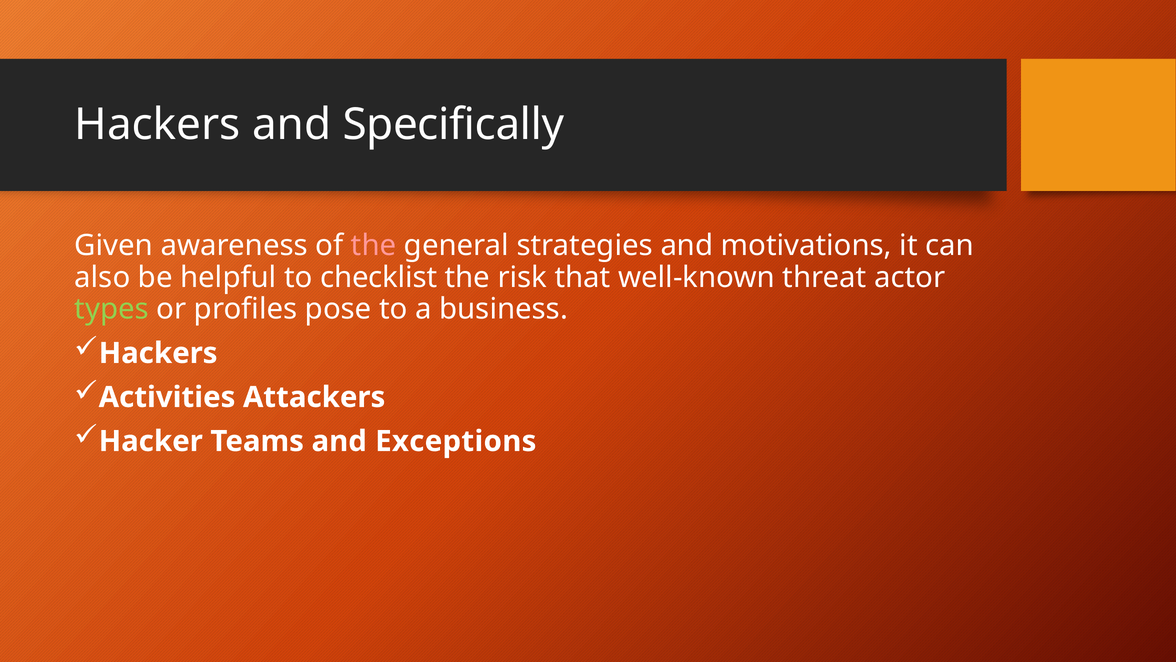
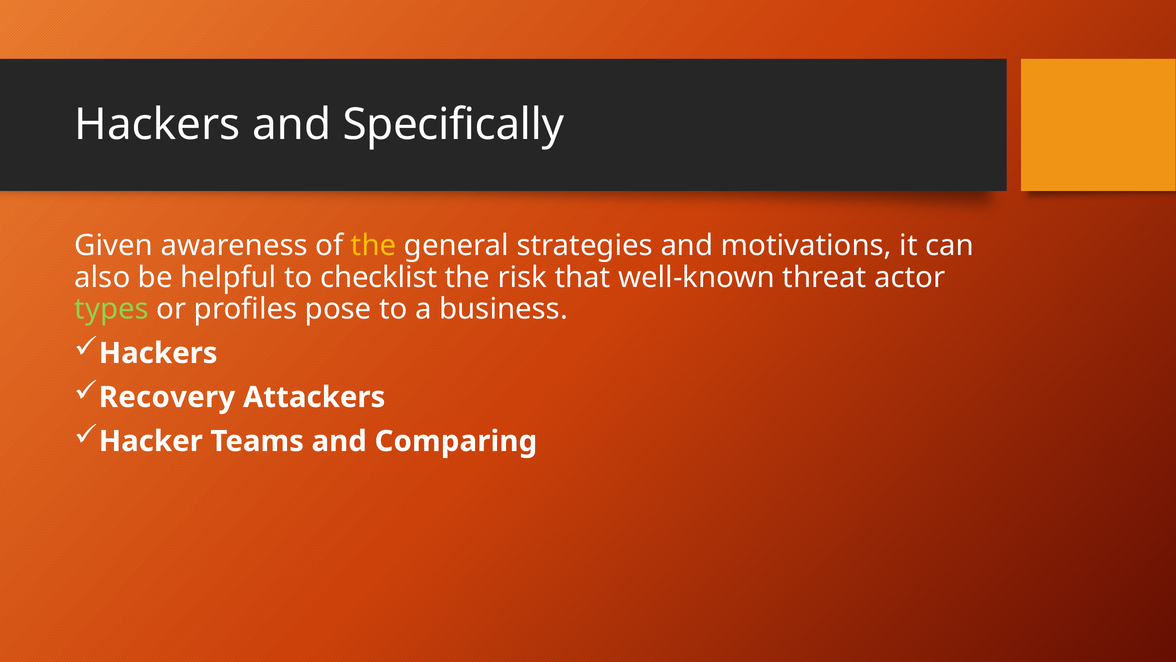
the at (374, 246) colour: pink -> yellow
Activities: Activities -> Recovery
Exceptions: Exceptions -> Comparing
